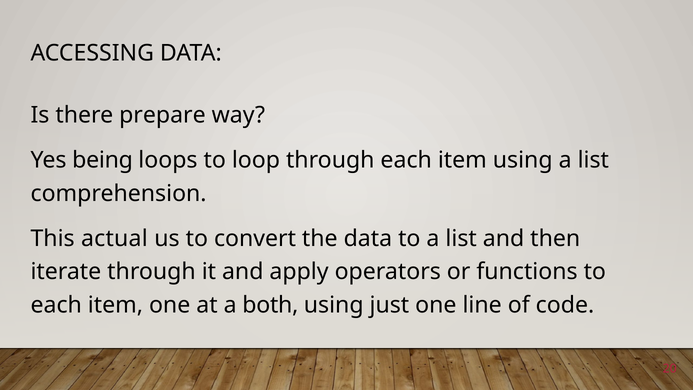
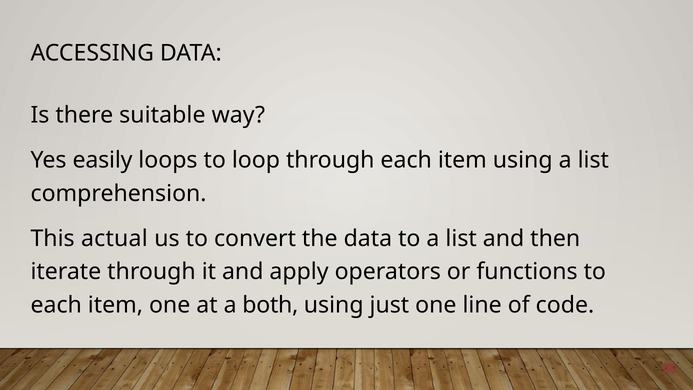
prepare: prepare -> suitable
being: being -> easily
